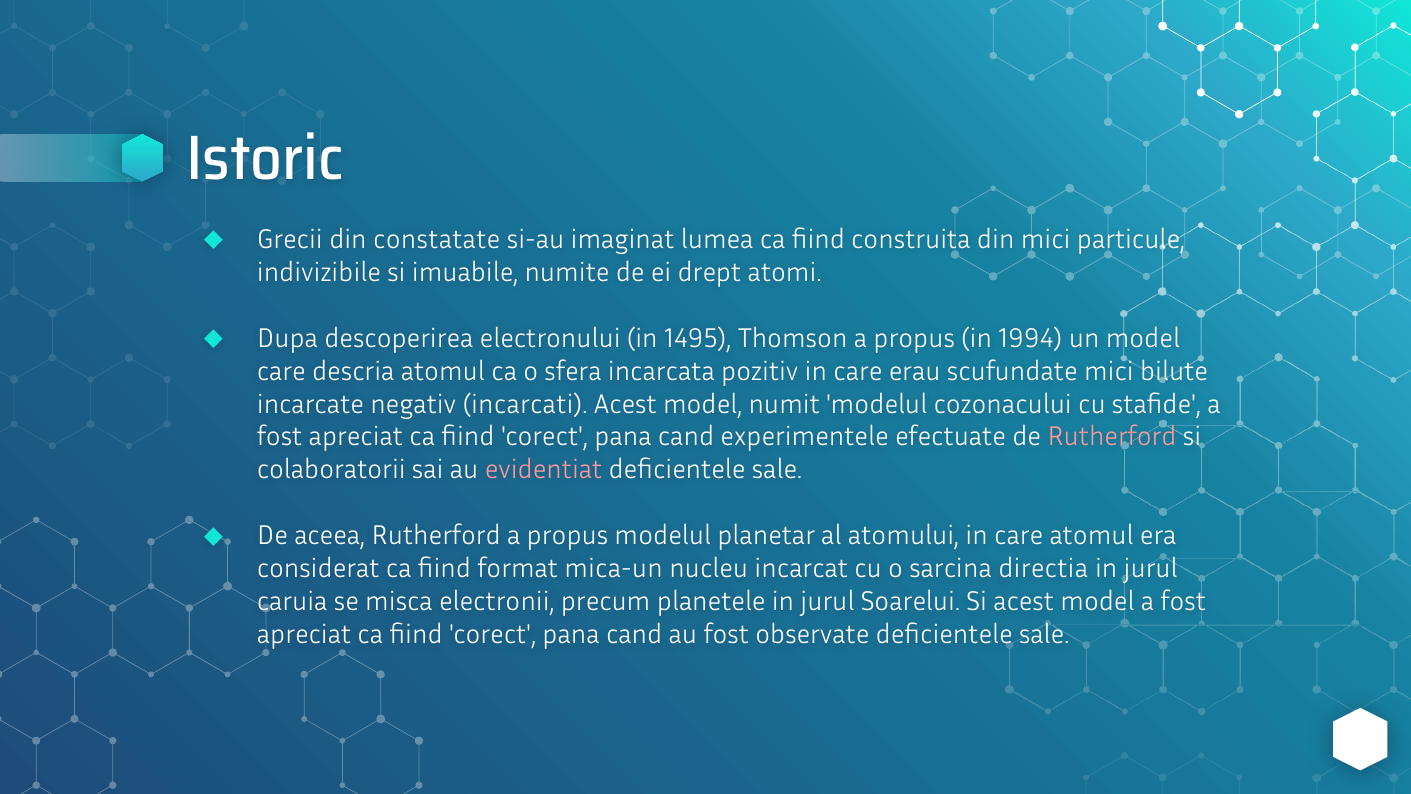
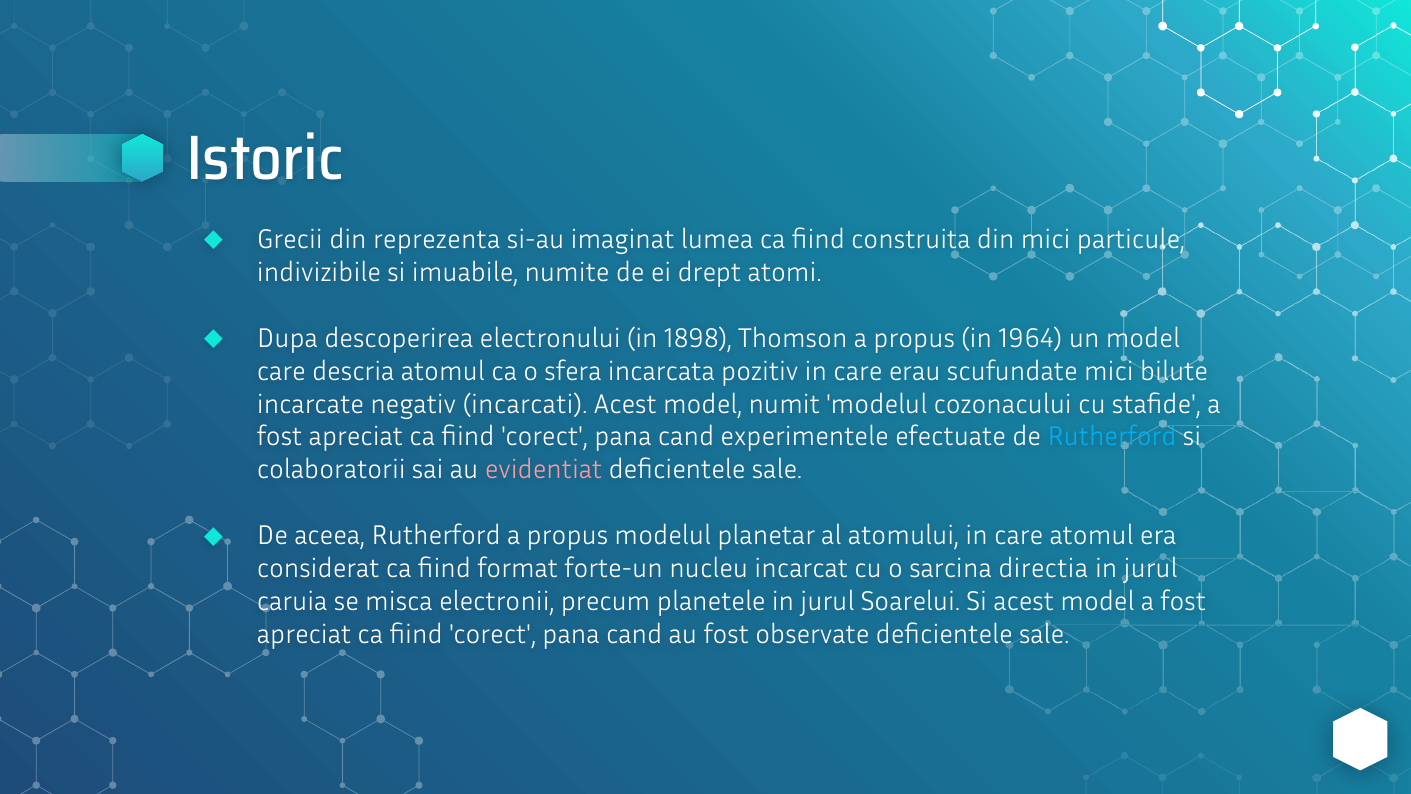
constatate: constatate -> reprezenta
1495: 1495 -> 1898
1994: 1994 -> 1964
Rutherford at (1112, 437) colour: pink -> light blue
mica-un: mica-un -> forte-un
